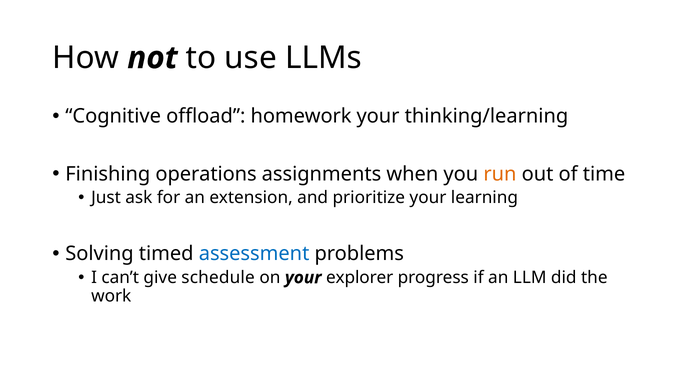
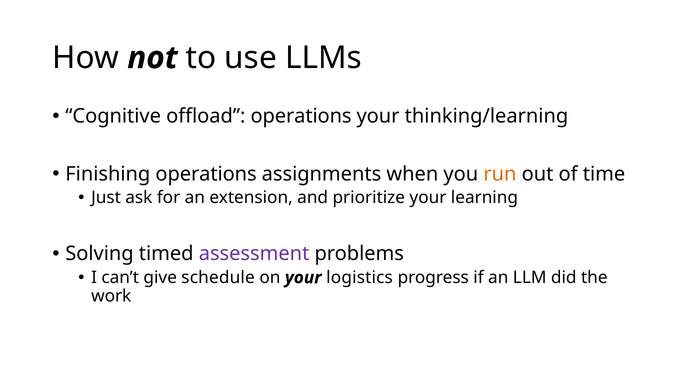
offload homework: homework -> operations
assessment colour: blue -> purple
explorer: explorer -> logistics
